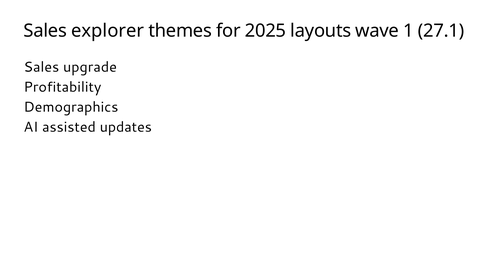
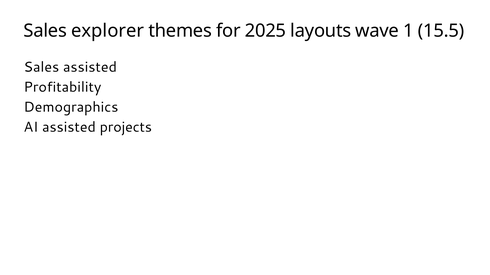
27.1: 27.1 -> 15.5
Sales upgrade: upgrade -> assisted
updates: updates -> projects
